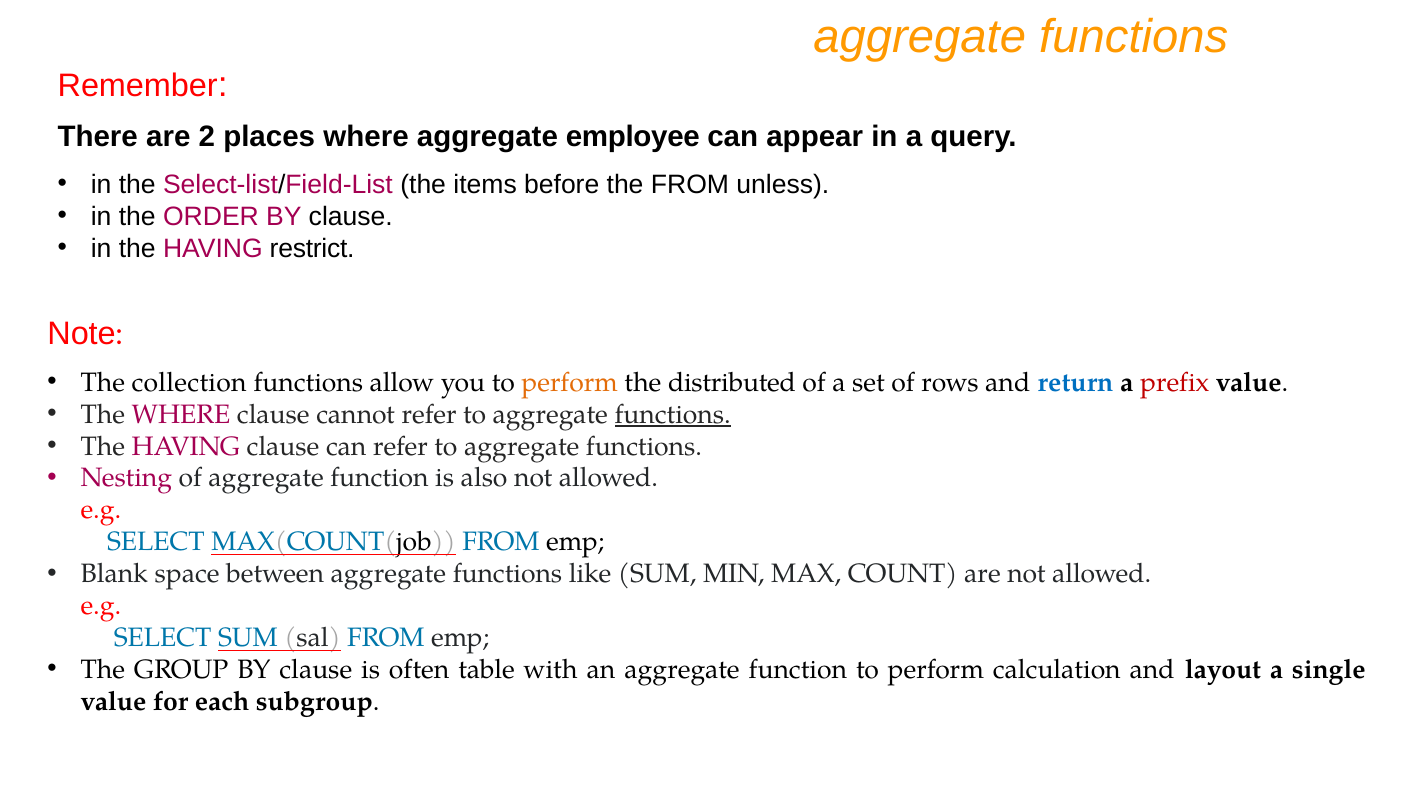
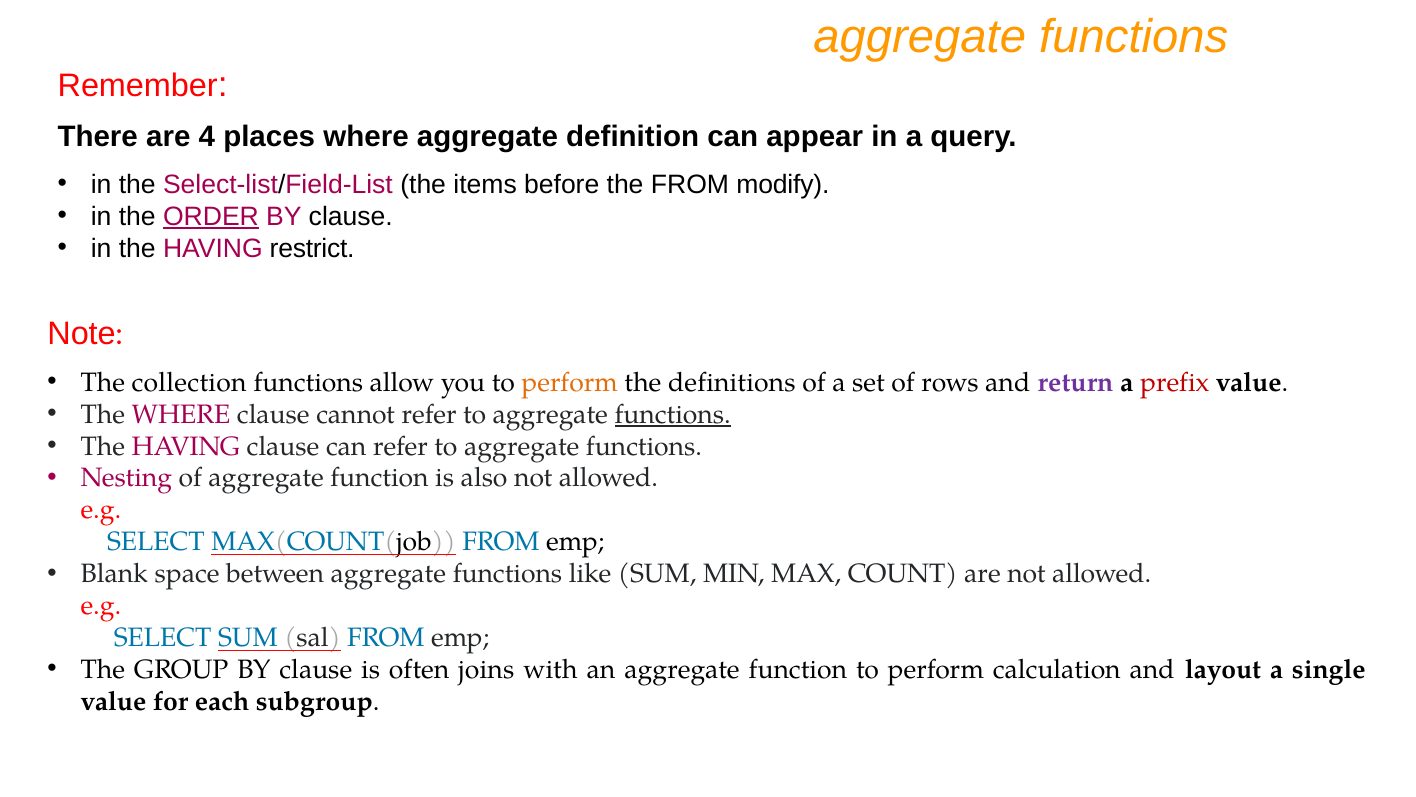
2: 2 -> 4
employee: employee -> definition
unless: unless -> modify
ORDER underline: none -> present
distributed: distributed -> definitions
return colour: blue -> purple
table: table -> joins
